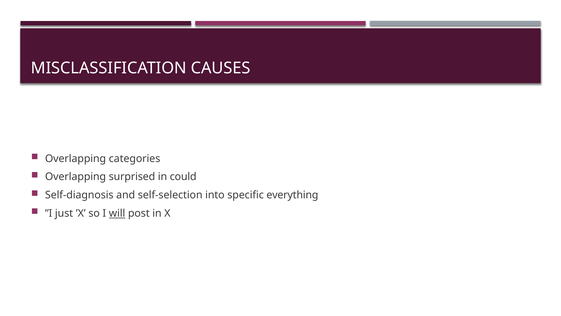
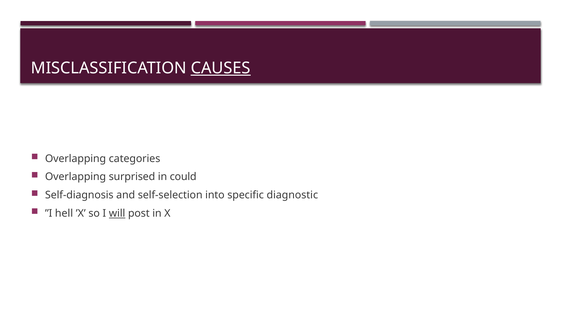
CAUSES underline: none -> present
everything: everything -> diagnostic
just: just -> hell
